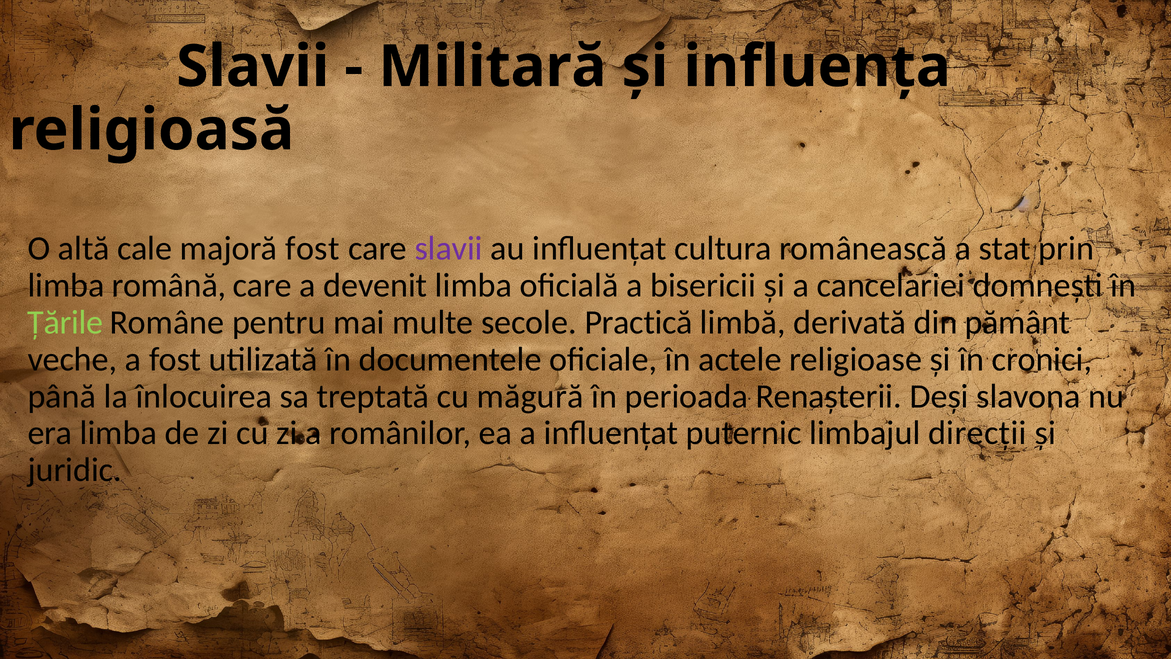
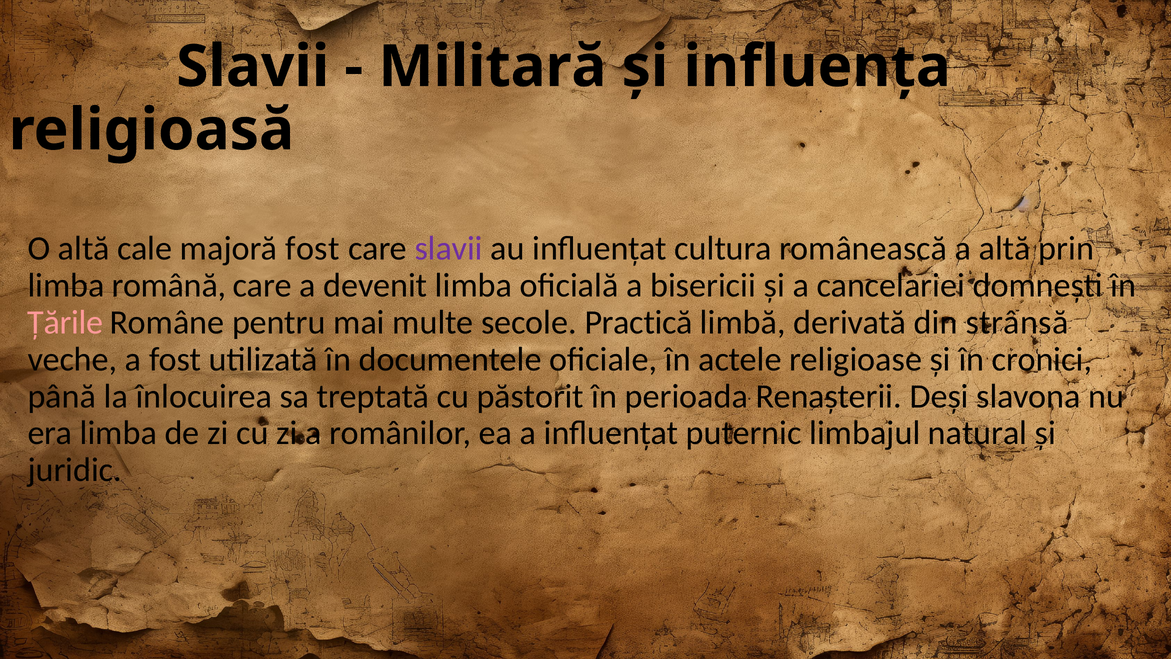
a stat: stat -> altă
Țările colour: light green -> pink
pământ: pământ -> strânsă
măgură: măgură -> păstorit
direcții: direcții -> natural
